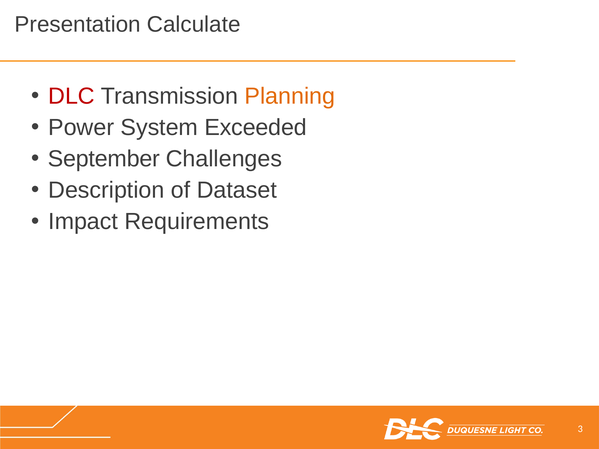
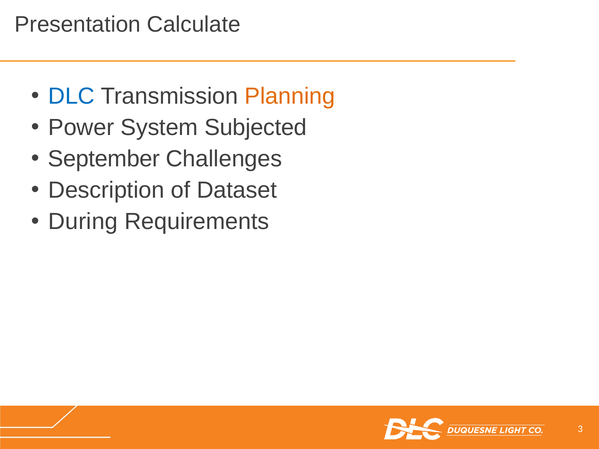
DLC colour: red -> blue
Exceeded: Exceeded -> Subjected
Impact: Impact -> During
